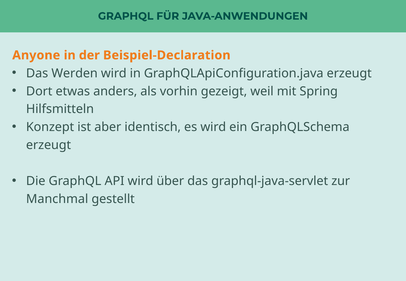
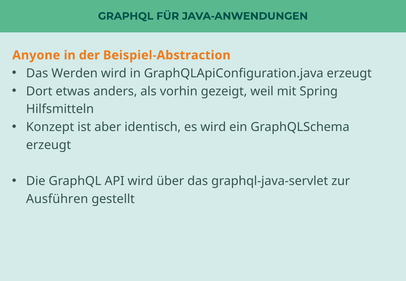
Beispiel-Declaration: Beispiel-Declaration -> Beispiel-Abstraction
Manchmal: Manchmal -> Ausführen
